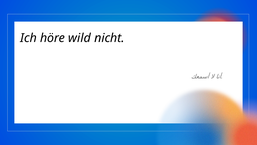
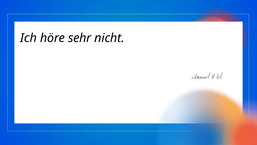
wild: wild -> sehr
